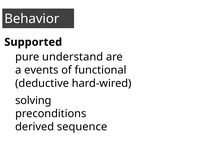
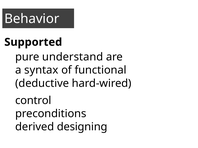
events: events -> syntax
solving: solving -> control
sequence: sequence -> designing
